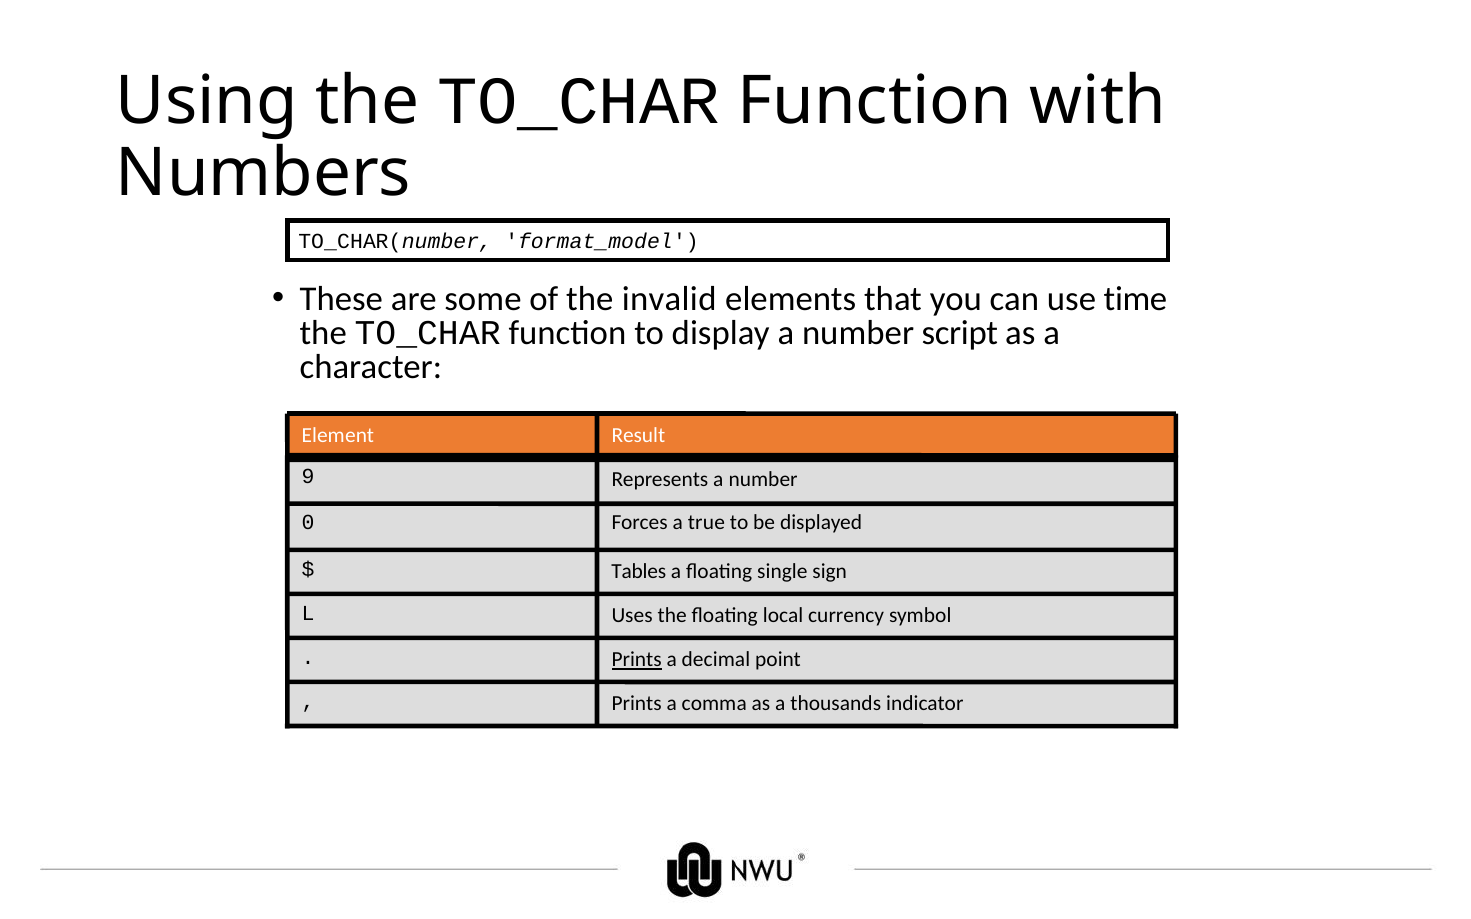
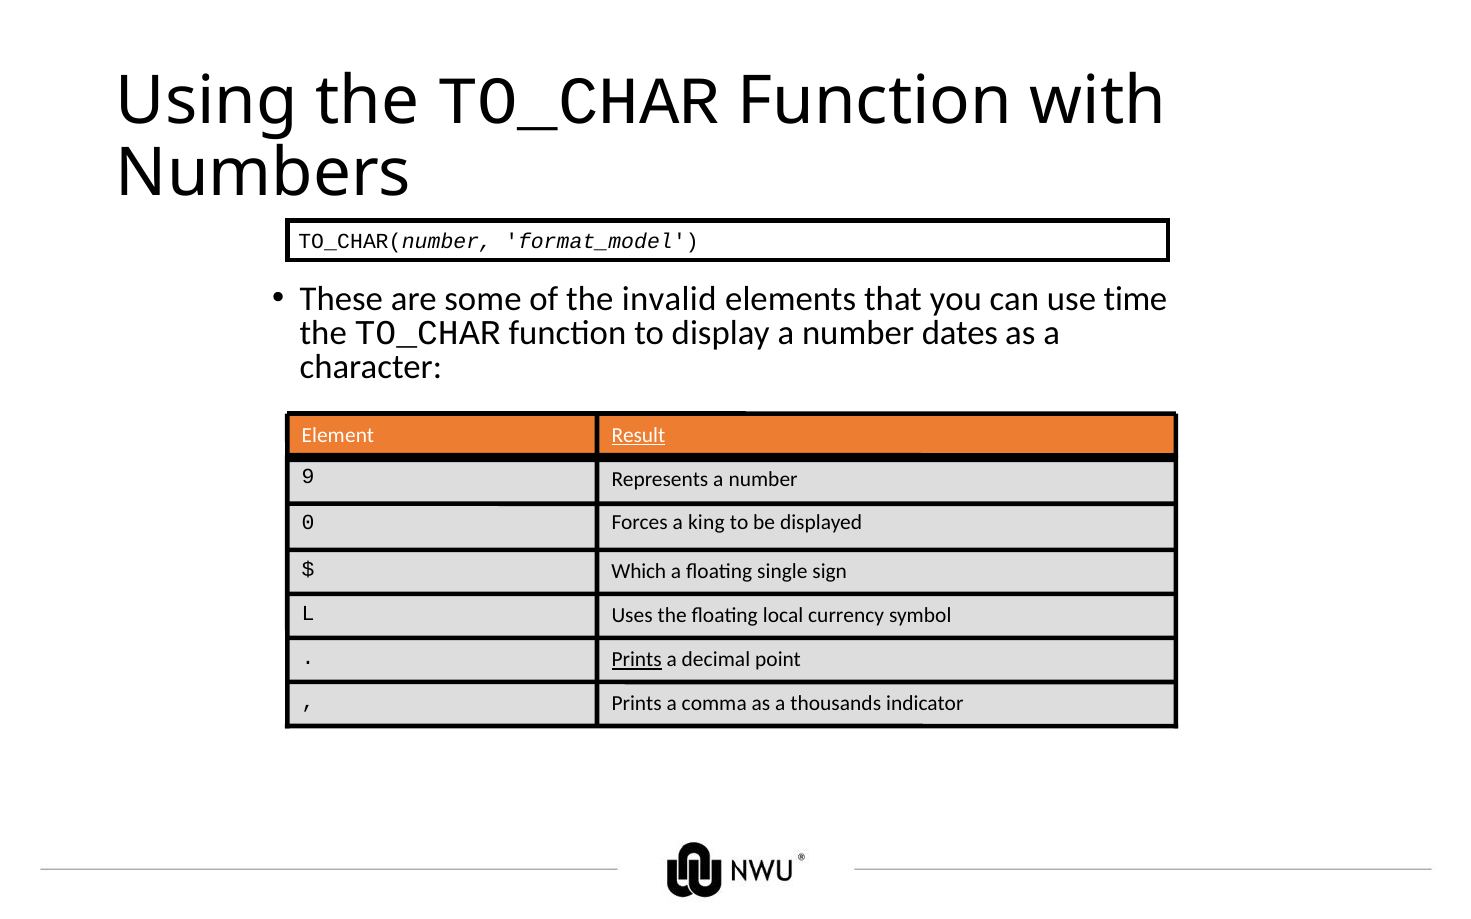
script: script -> dates
Result underline: none -> present
true: true -> king
Tables: Tables -> Which
